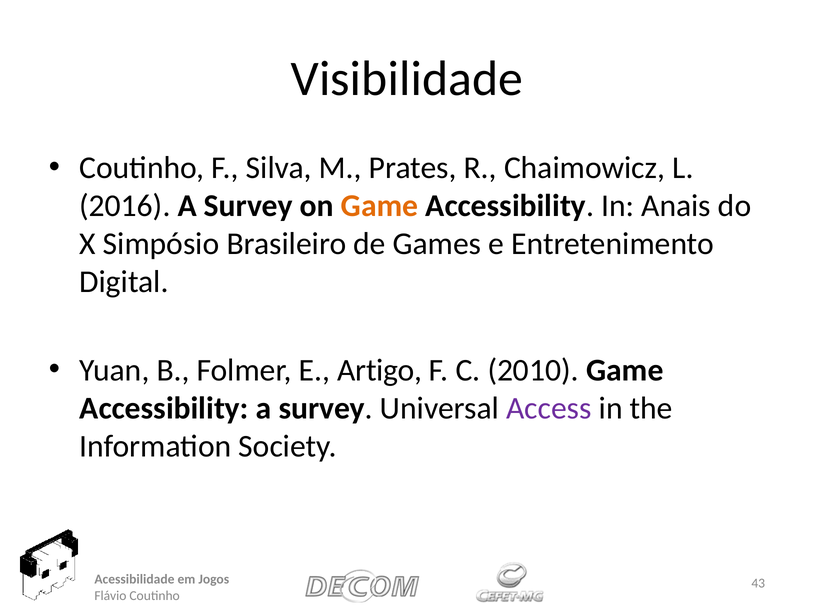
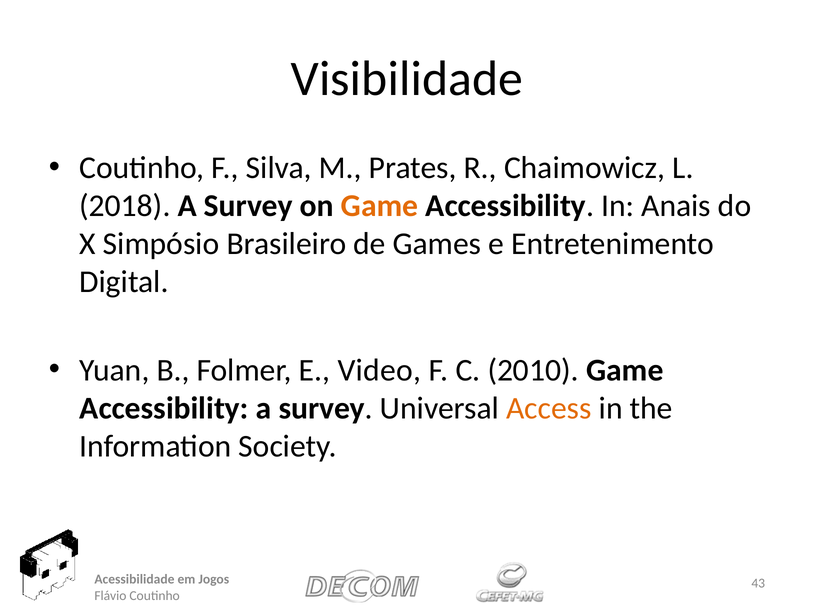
2016: 2016 -> 2018
Artigo: Artigo -> Video
Access colour: purple -> orange
